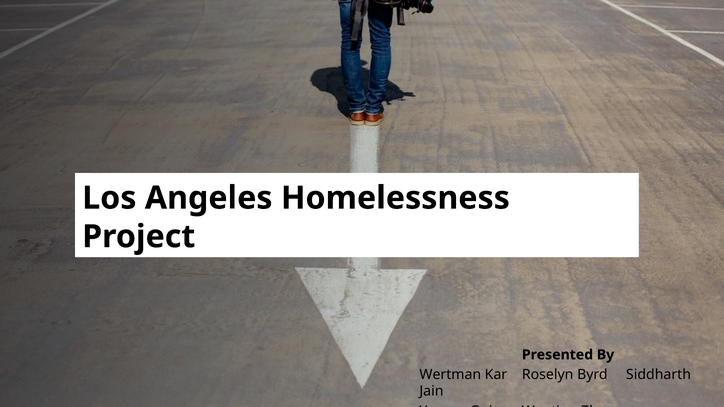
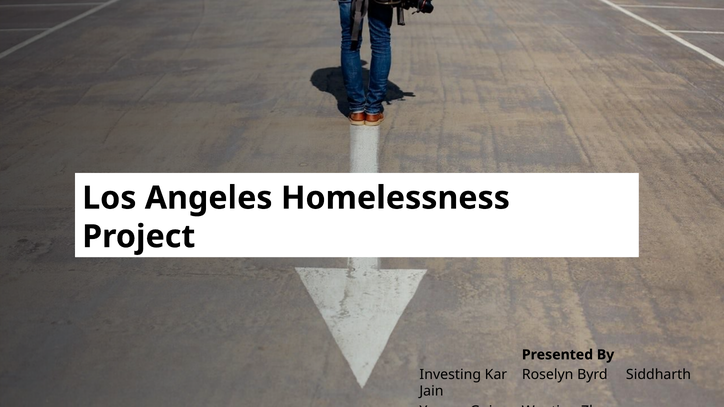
Wertman: Wertman -> Investing
